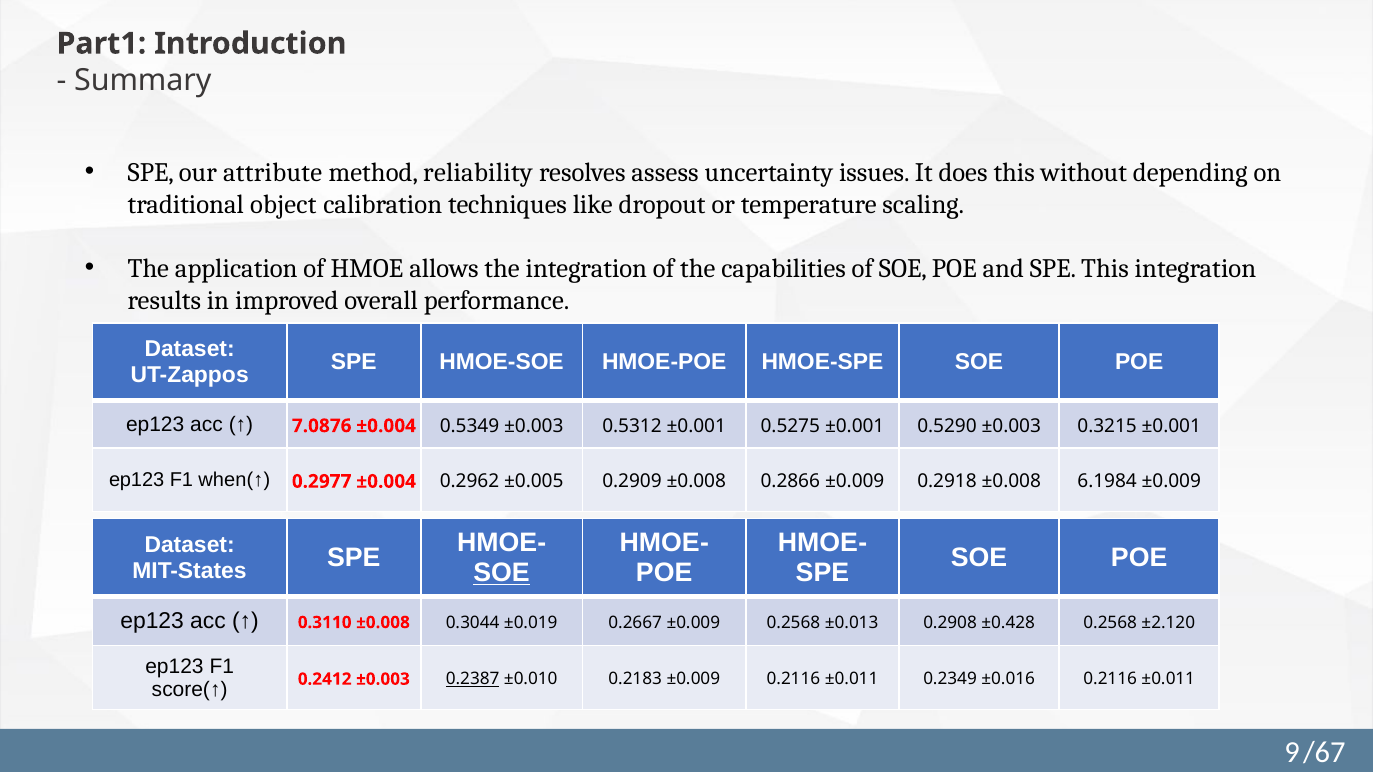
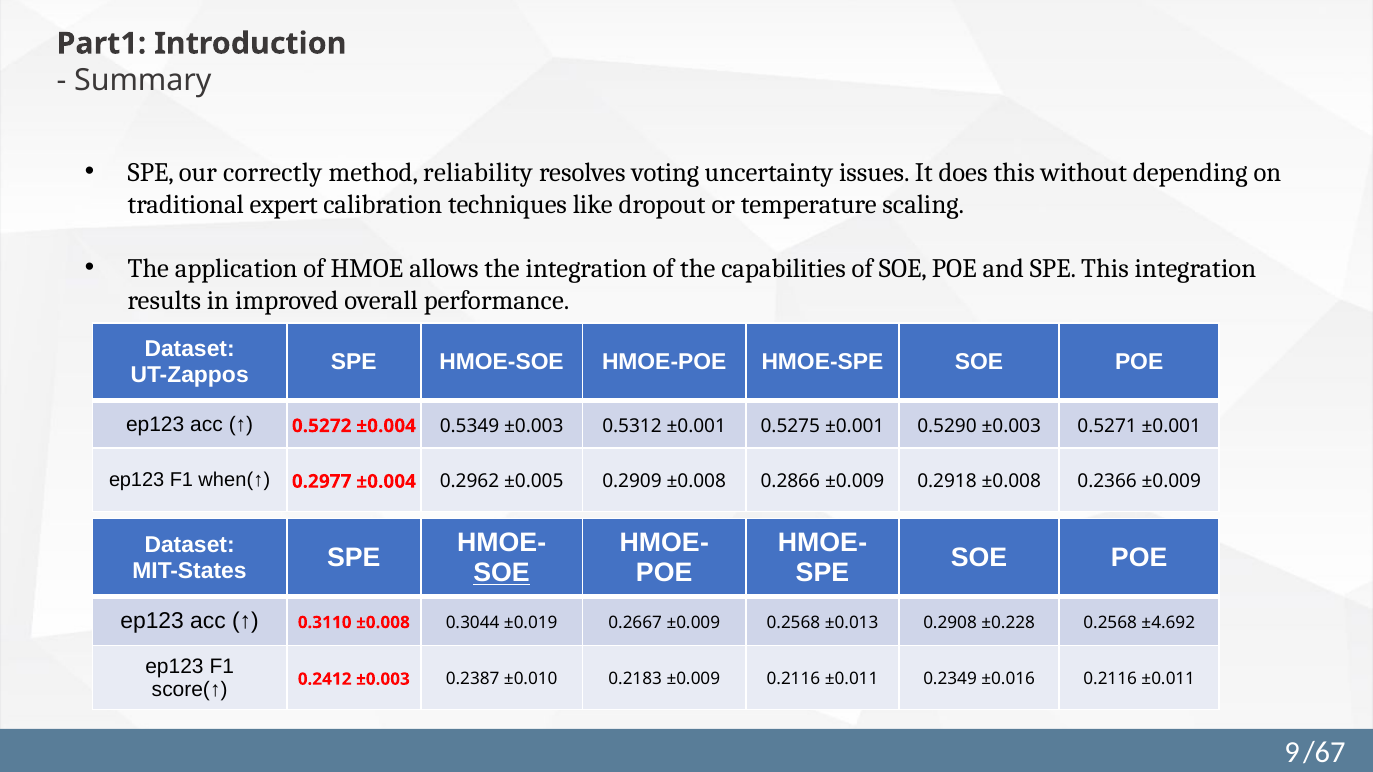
attribute: attribute -> correctly
assess: assess -> voting
object: object -> expert
7.0876: 7.0876 -> 0.5272
0.3215: 0.3215 -> 0.5271
6.1984: 6.1984 -> 0.2366
±0.428: ±0.428 -> ±0.228
±2.120: ±2.120 -> ±4.692
0.2387 underline: present -> none
